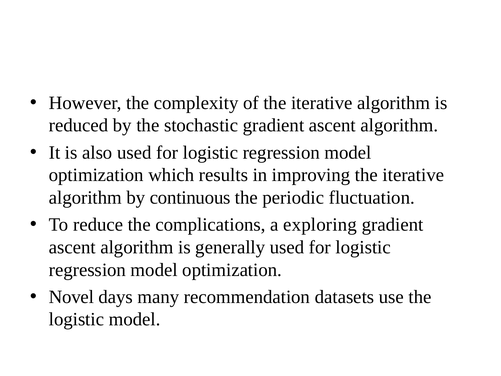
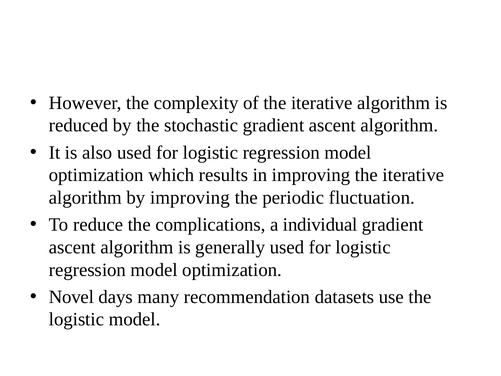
by continuous: continuous -> improving
exploring: exploring -> individual
